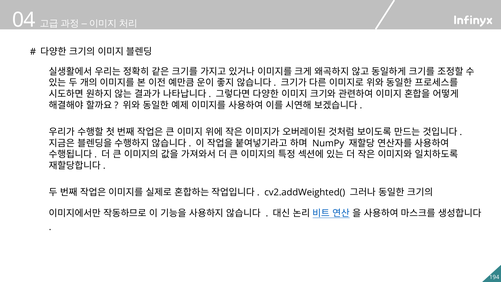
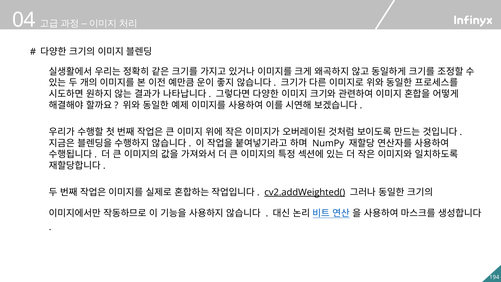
cv2.addWeighted( underline: none -> present
